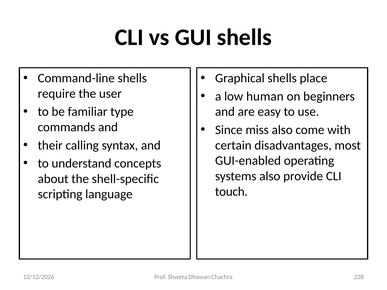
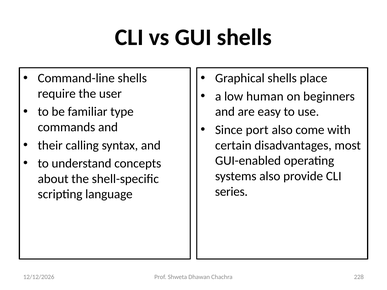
miss: miss -> port
touch: touch -> series
